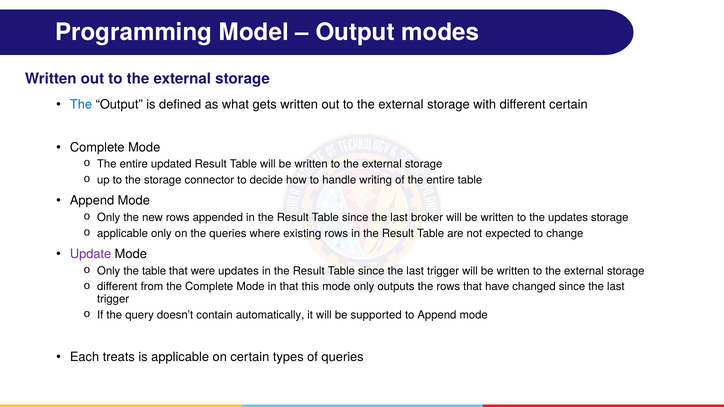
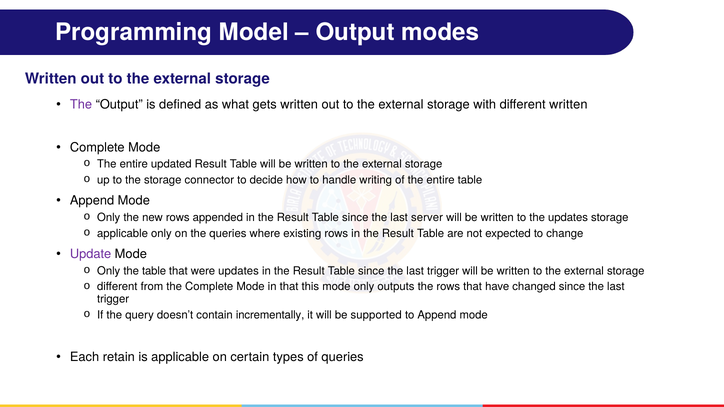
The at (81, 105) colour: blue -> purple
different certain: certain -> written
broker: broker -> server
automatically: automatically -> incrementally
treats: treats -> retain
